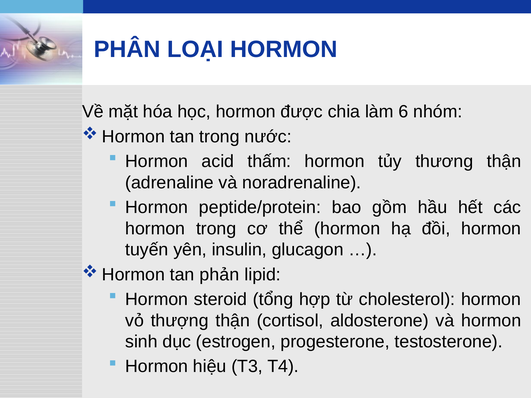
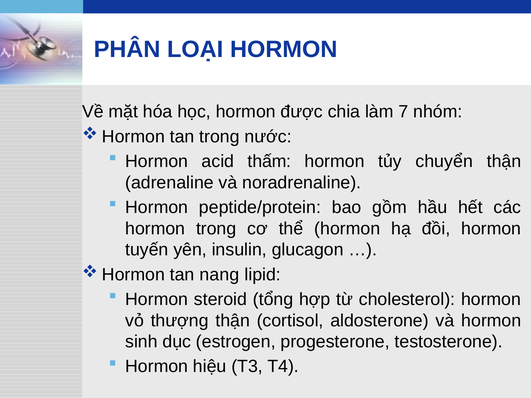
6: 6 -> 7
thương: thương -> chuyển
phản: phản -> nang
